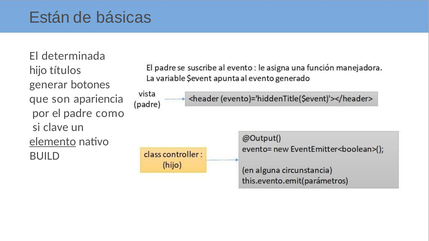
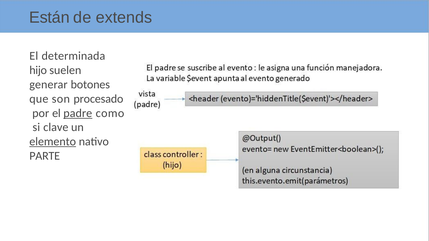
básicas: básicas -> extends
títulos: títulos -> suelen
apariencia: apariencia -> procesado
padre underline: none -> present
BUILD: BUILD -> PARTE
